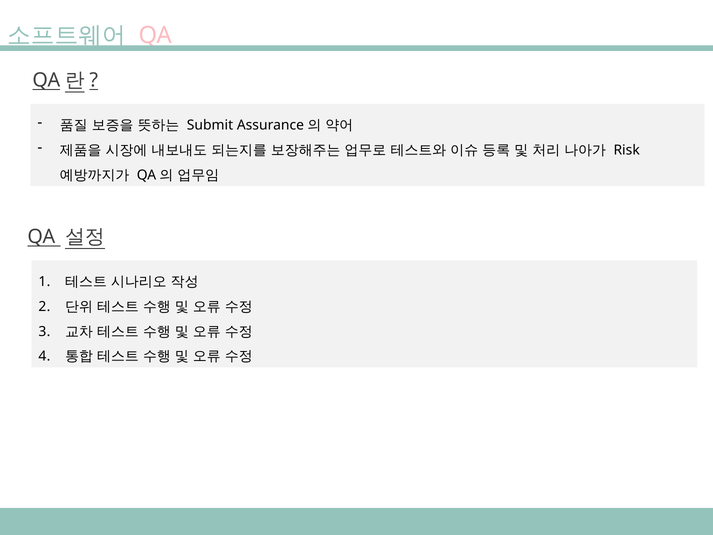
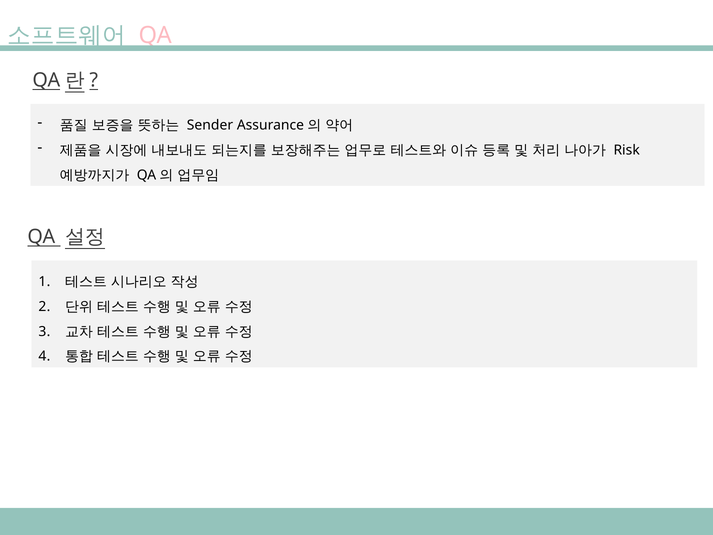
Submit: Submit -> Sender
